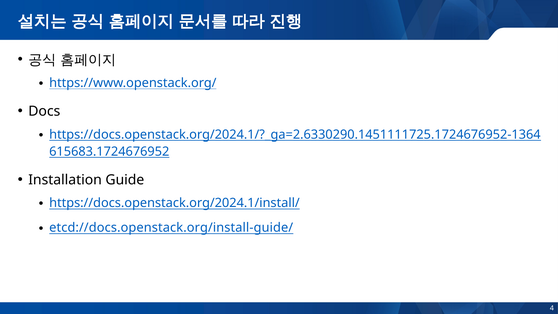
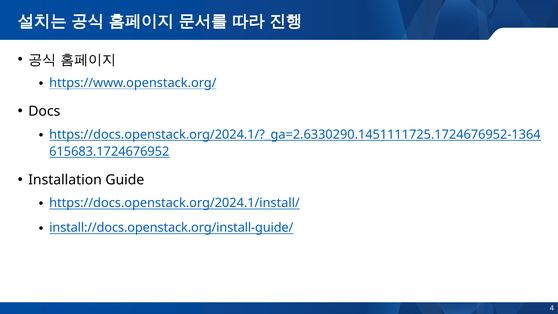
etcd://docs.openstack.org/install-guide/: etcd://docs.openstack.org/install-guide/ -> install://docs.openstack.org/install-guide/
